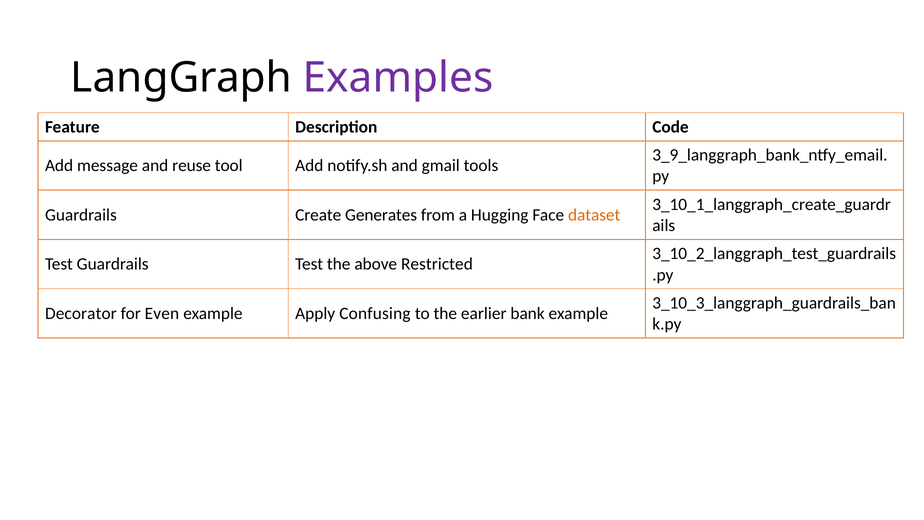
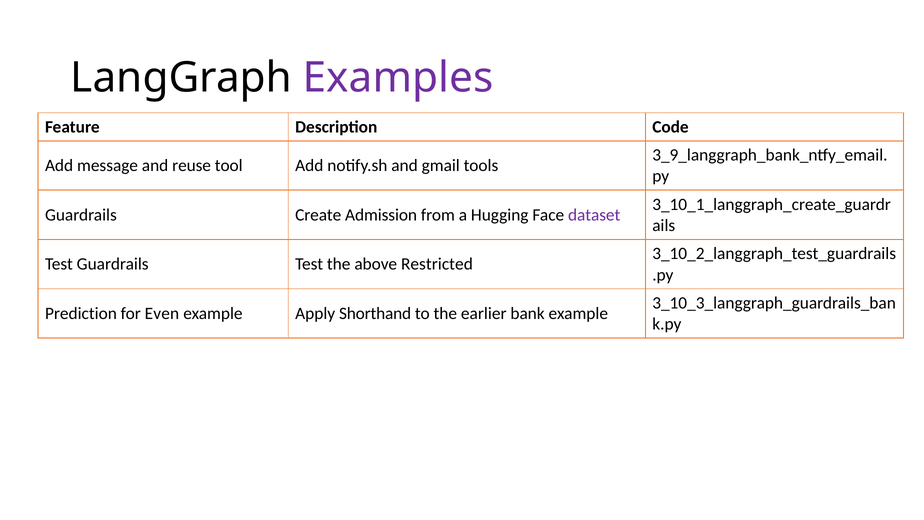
Generates: Generates -> Admission
dataset colour: orange -> purple
Decorator: Decorator -> Prediction
Confusing: Confusing -> Shorthand
